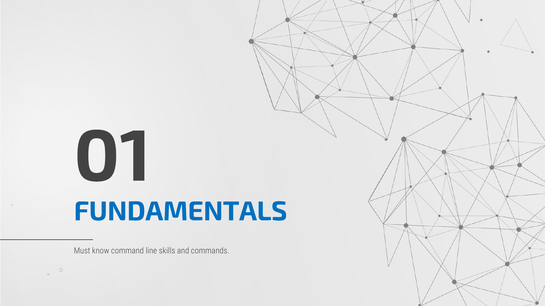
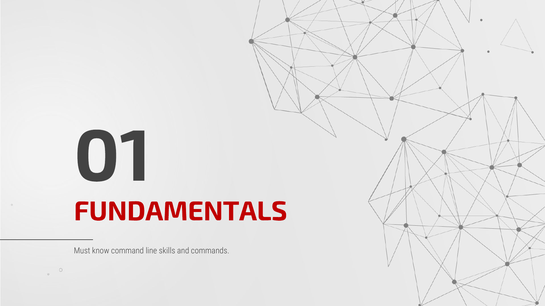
FUNDAMENTALS colour: blue -> red
